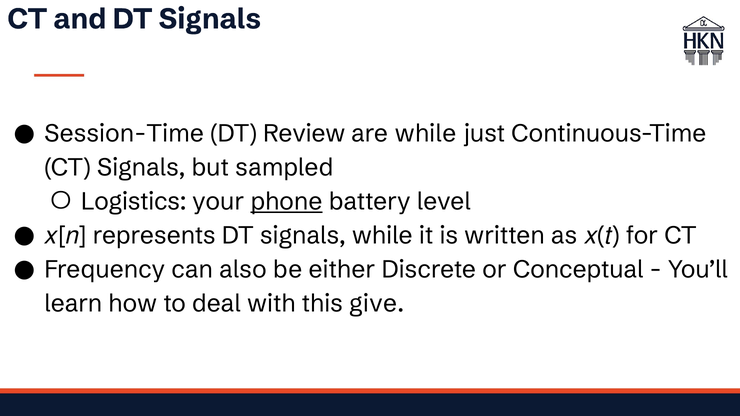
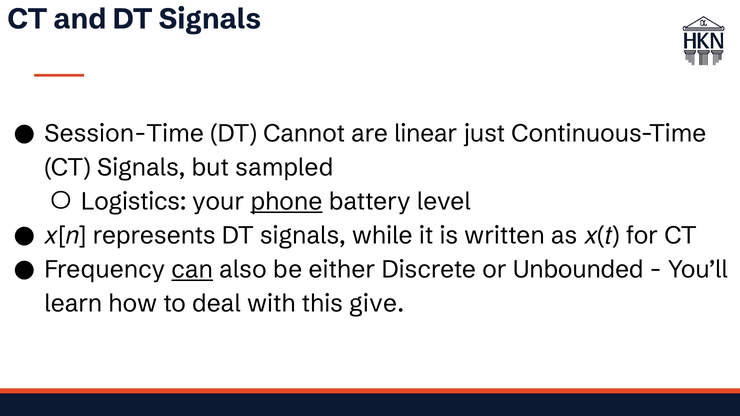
Review: Review -> Cannot
are while: while -> linear
can underline: none -> present
Conceptual: Conceptual -> Unbounded
